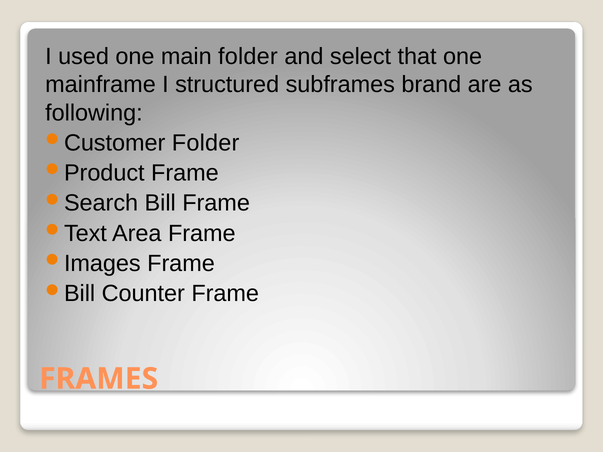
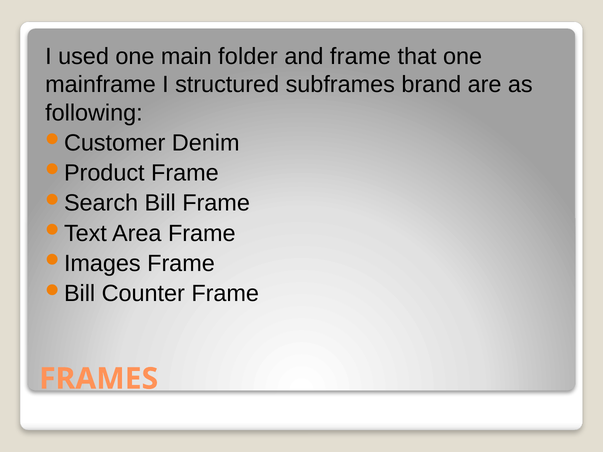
and select: select -> frame
Folder at (206, 143): Folder -> Denim
